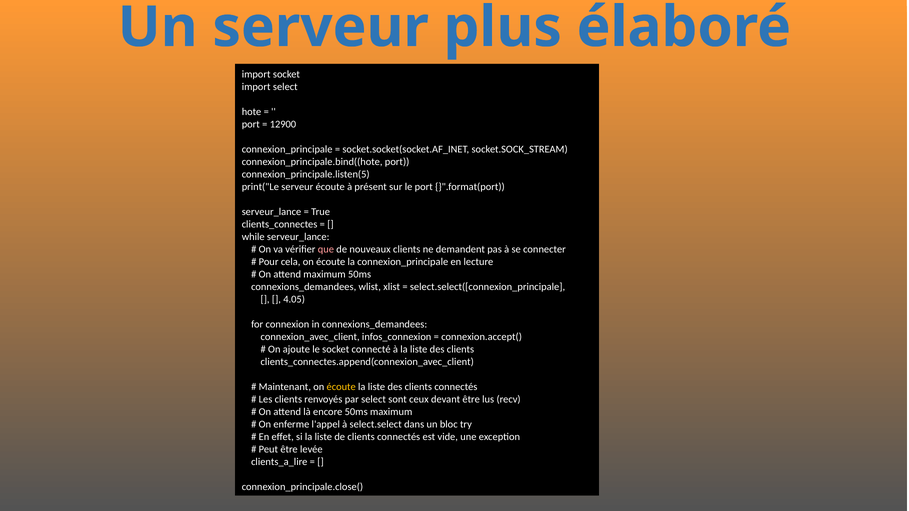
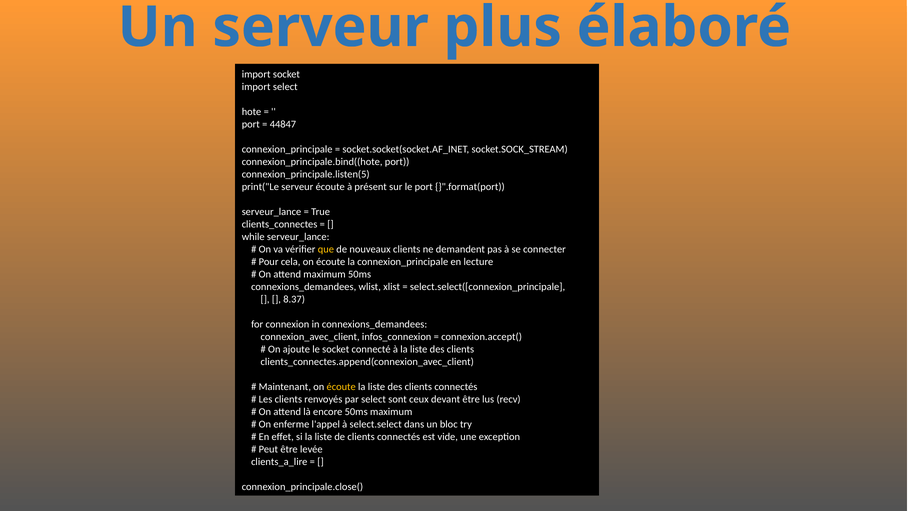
12900: 12900 -> 44847
que colour: pink -> yellow
4.05: 4.05 -> 8.37
